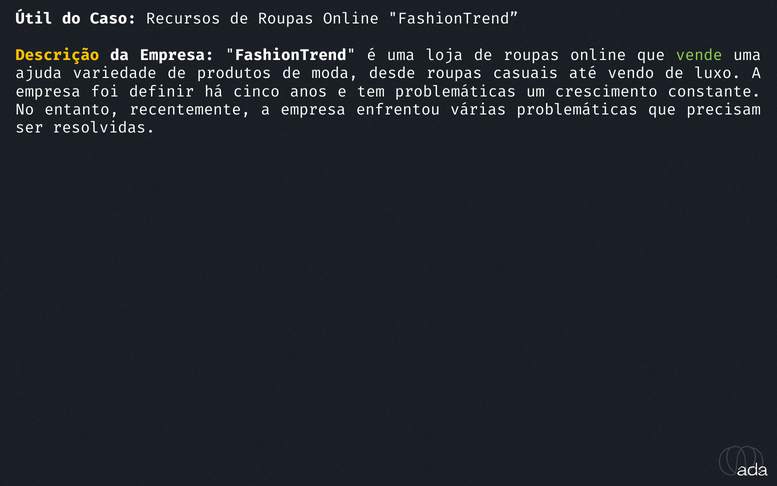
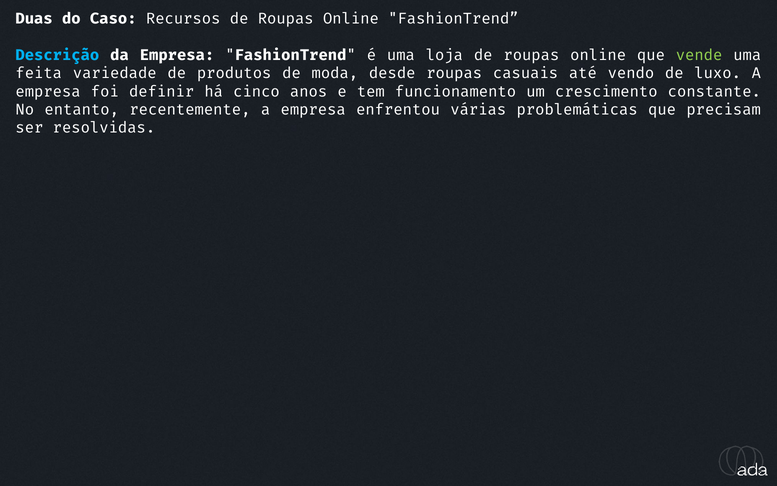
Útil: Útil -> Duas
Descrição colour: yellow -> light blue
ajuda: ajuda -> feita
tem problemáticas: problemáticas -> funcionamento
